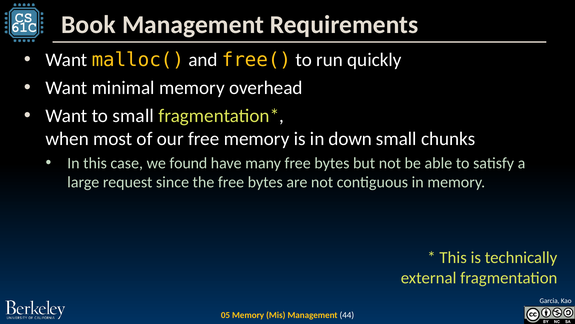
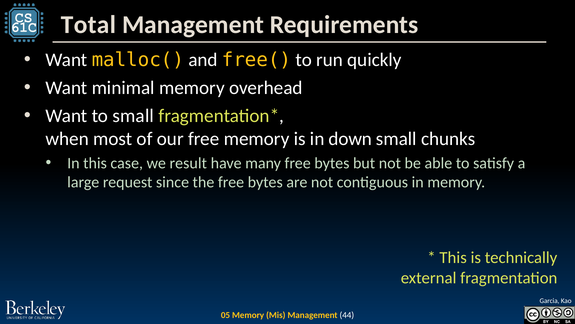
Book: Book -> Total
found: found -> result
